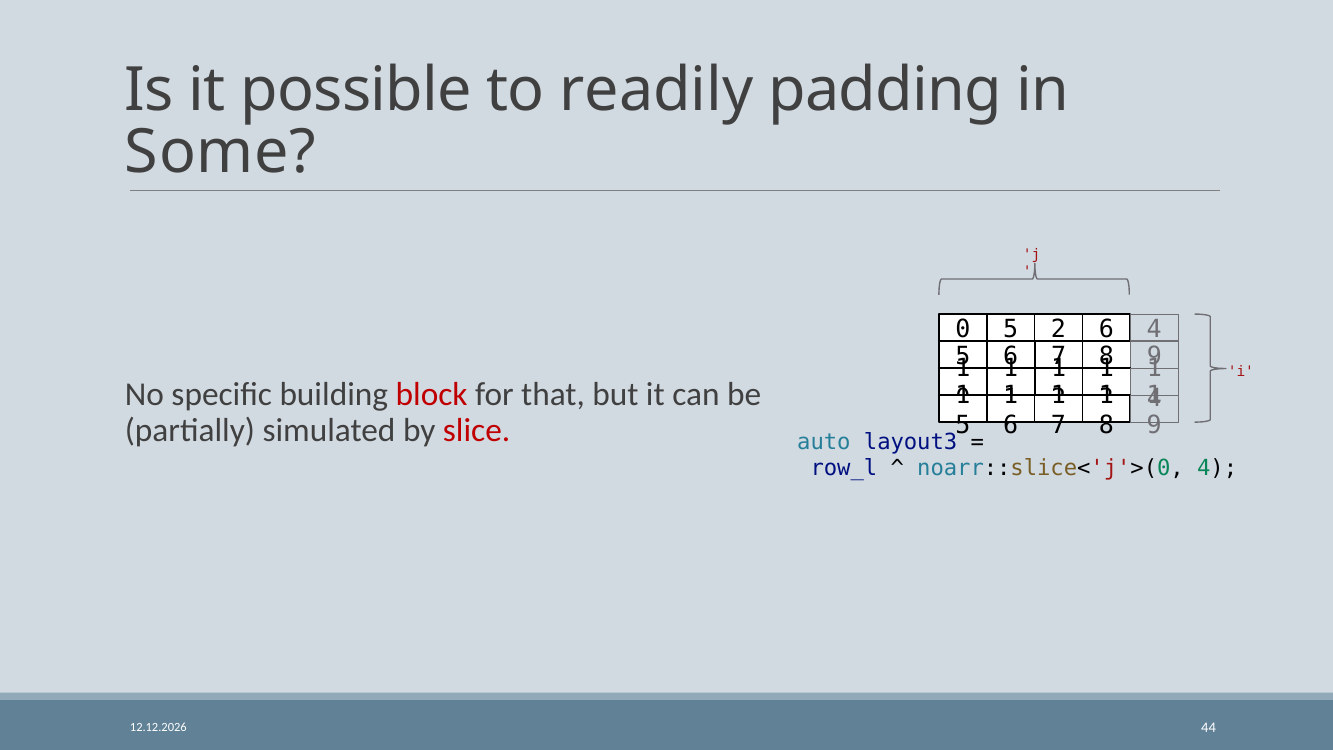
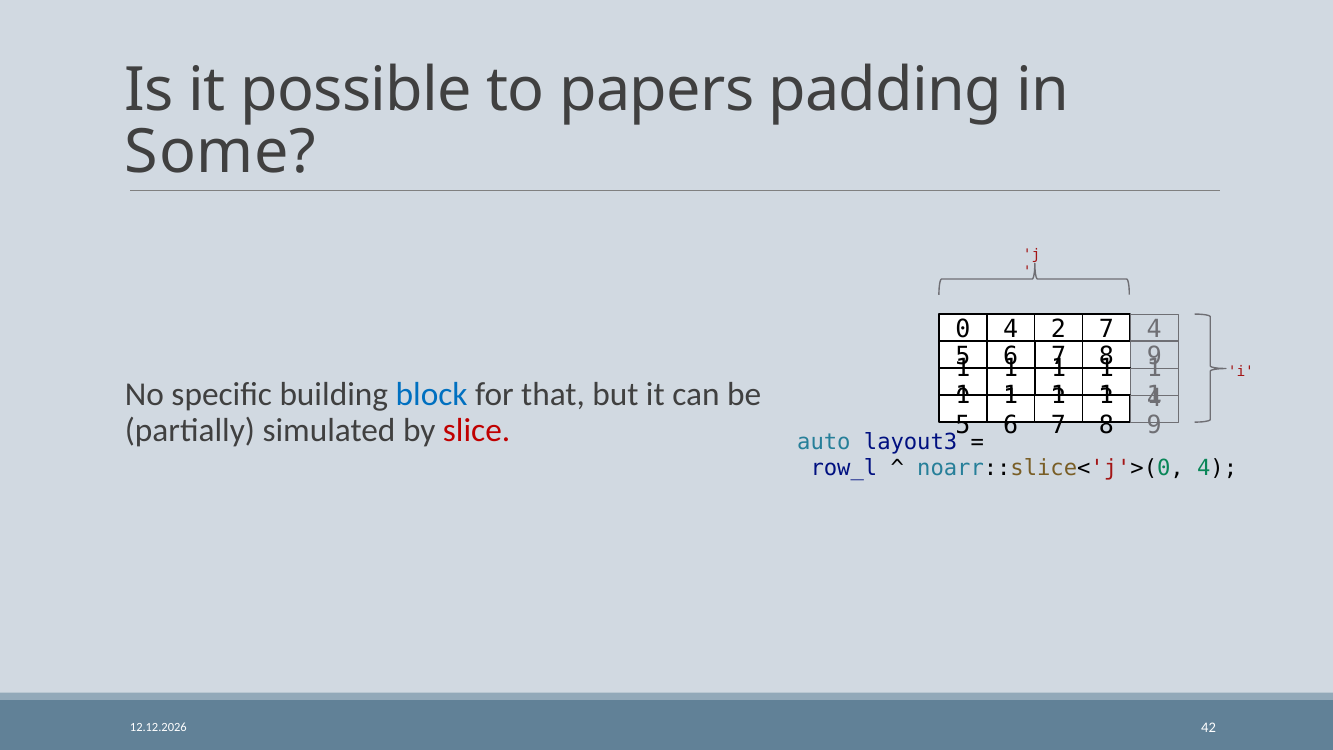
readily: readily -> papers
0 5: 5 -> 4
2 6: 6 -> 7
block colour: red -> blue
44: 44 -> 42
